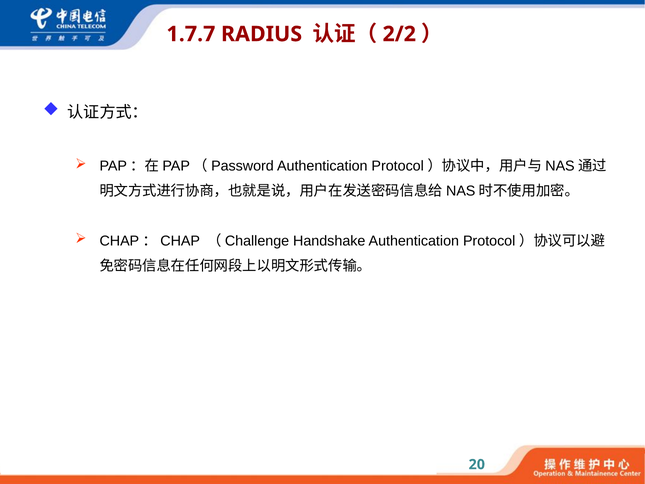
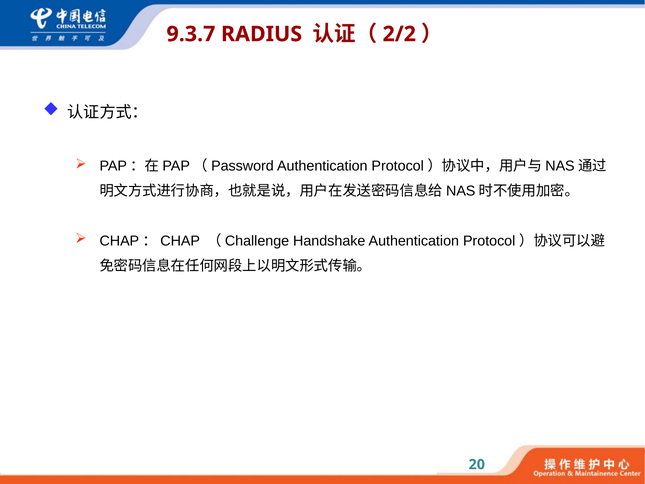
1.7.7: 1.7.7 -> 9.3.7
